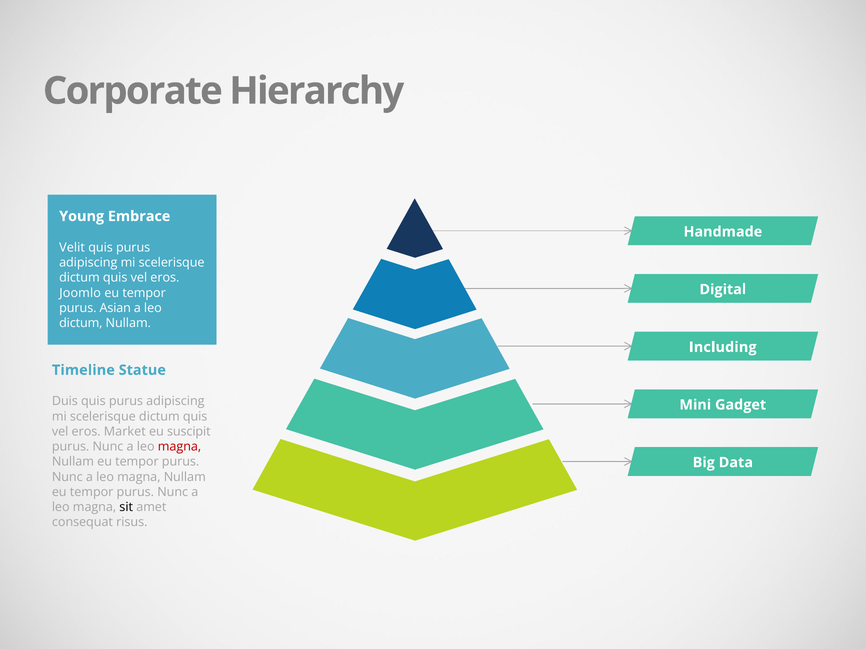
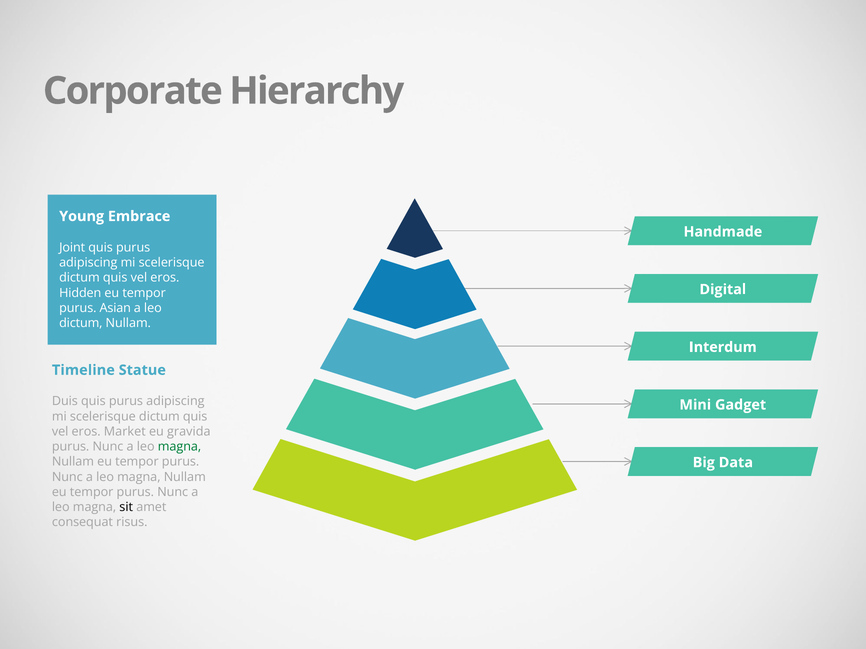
Velit: Velit -> Joint
Joomlo: Joomlo -> Hidden
Including: Including -> Interdum
suscipit: suscipit -> gravida
magna at (180, 447) colour: red -> green
